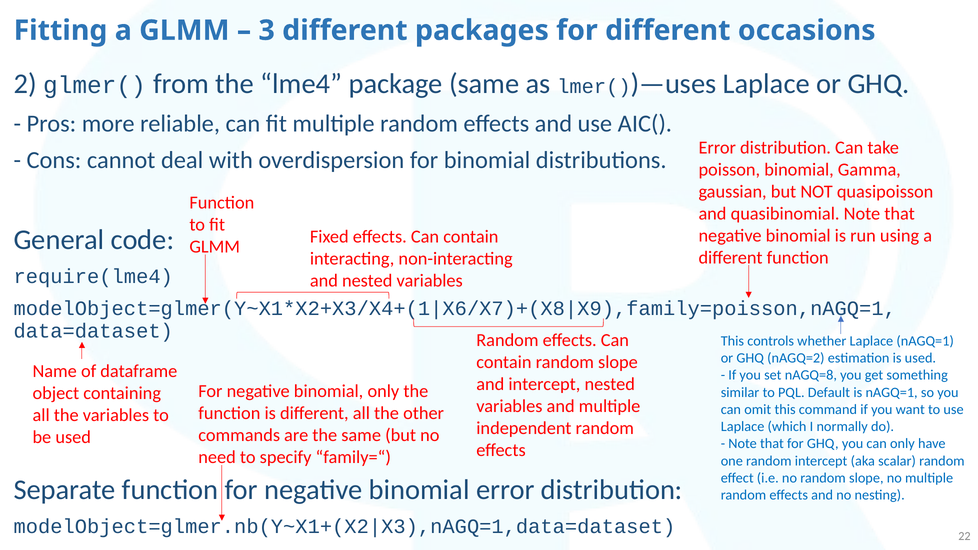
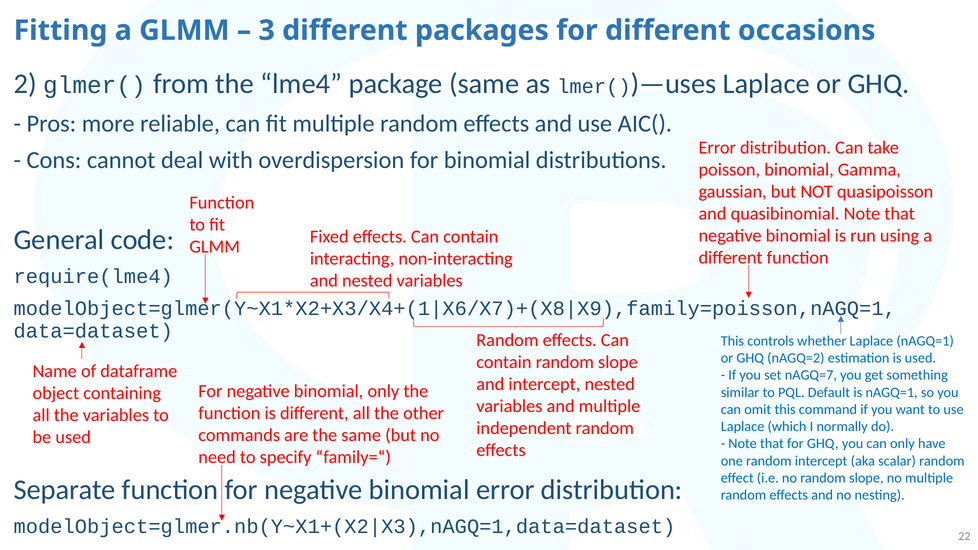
nAGQ=8: nAGQ=8 -> nAGQ=7
